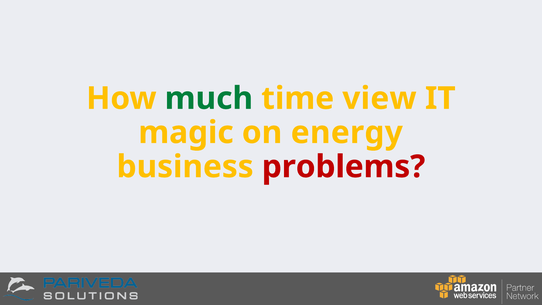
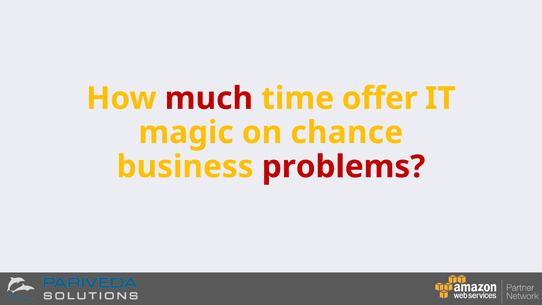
much colour: green -> red
view: view -> offer
energy: energy -> chance
